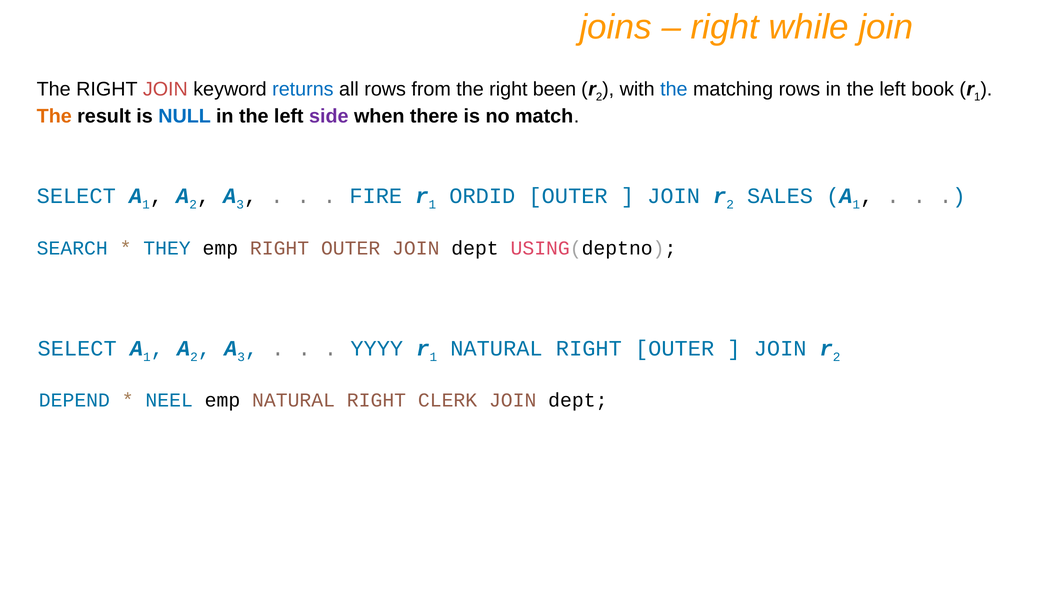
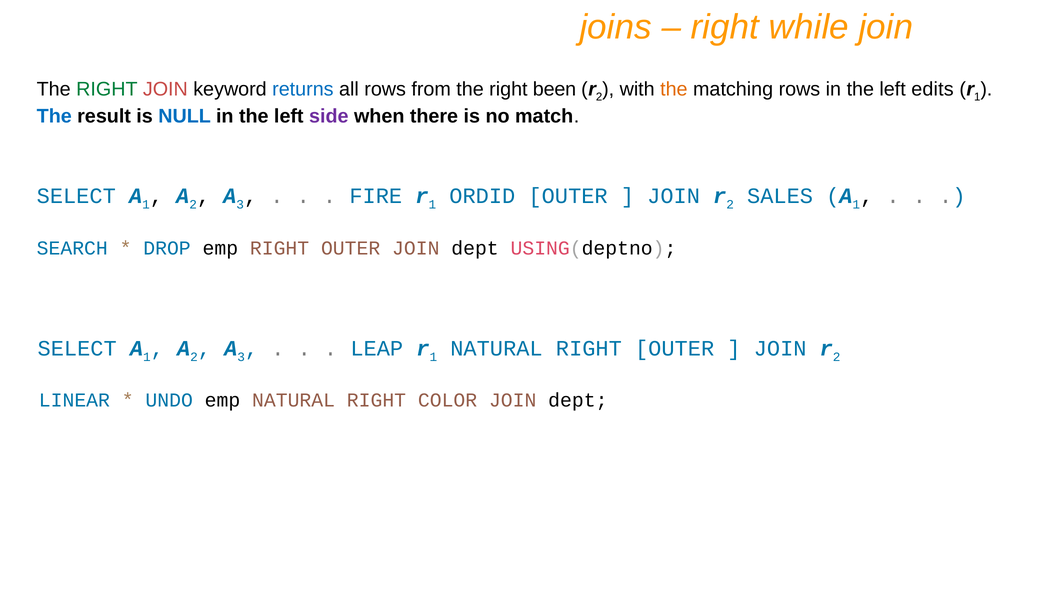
RIGHT at (107, 89) colour: black -> green
the at (674, 89) colour: blue -> orange
book: book -> edits
The at (54, 116) colour: orange -> blue
THEY: THEY -> DROP
YYYY: YYYY -> LEAP
DEPEND: DEPEND -> LINEAR
NEEL: NEEL -> UNDO
CLERK: CLERK -> COLOR
